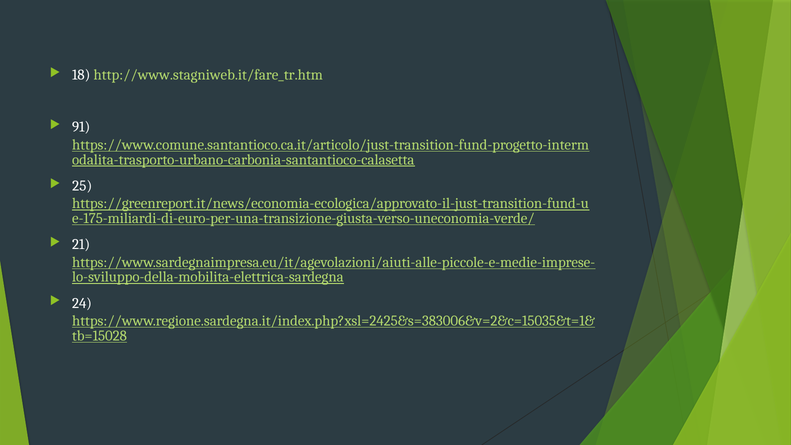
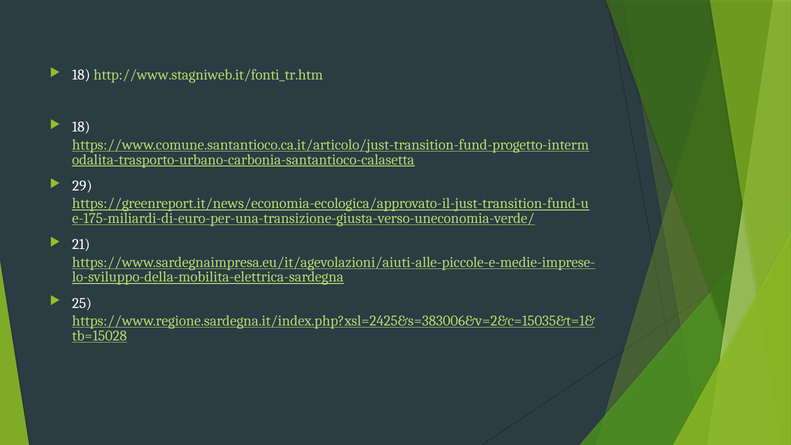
http://www.stagniweb.it/fare_tr.htm: http://www.stagniweb.it/fare_tr.htm -> http://www.stagniweb.it/fonti_tr.htm
91 at (81, 127): 91 -> 18
25: 25 -> 29
24: 24 -> 25
